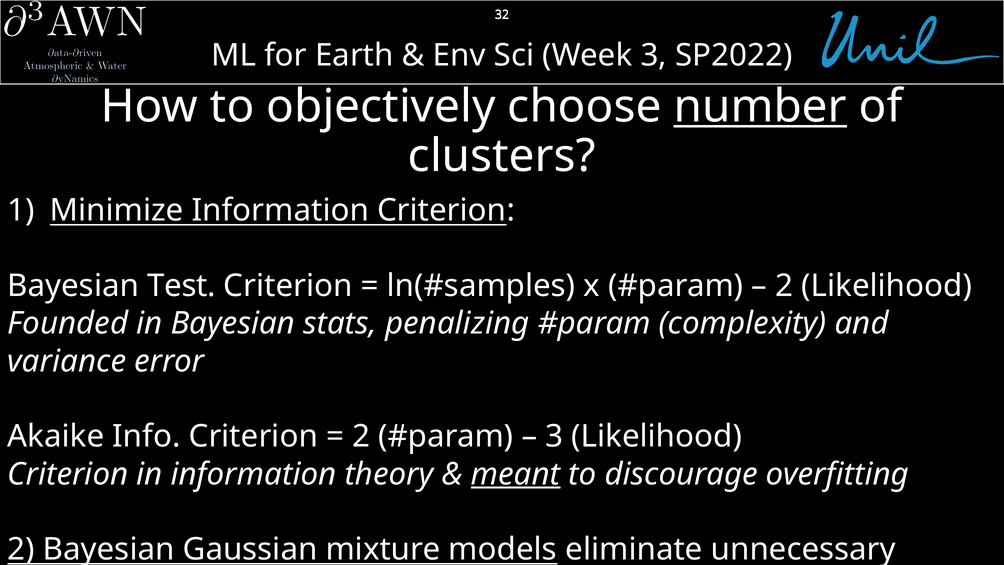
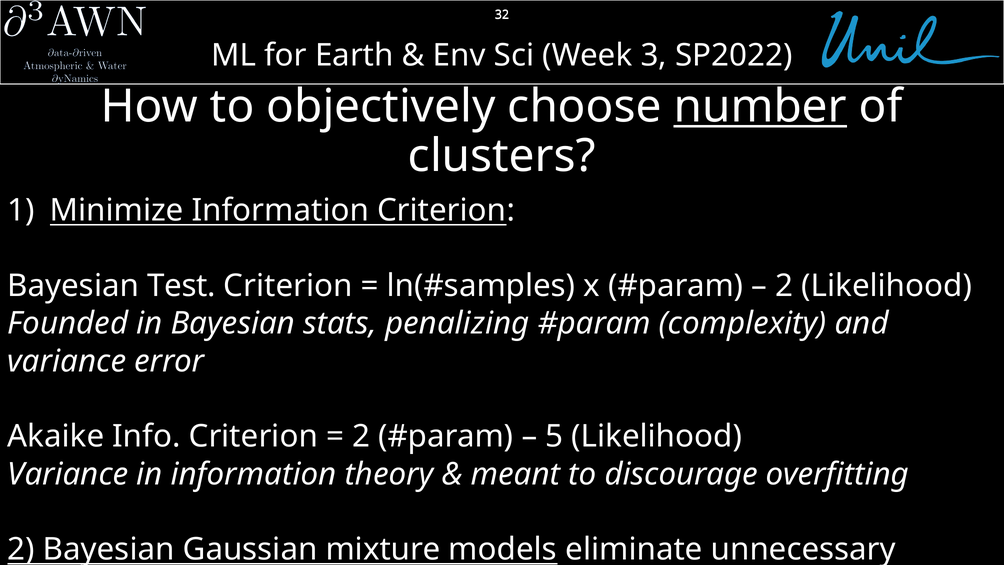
3 at (554, 436): 3 -> 5
Criterion at (68, 474): Criterion -> Variance
meant underline: present -> none
